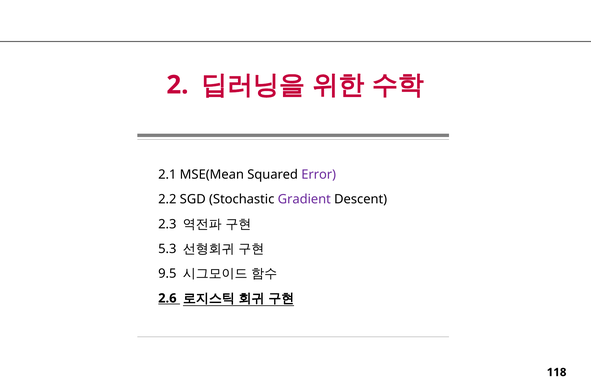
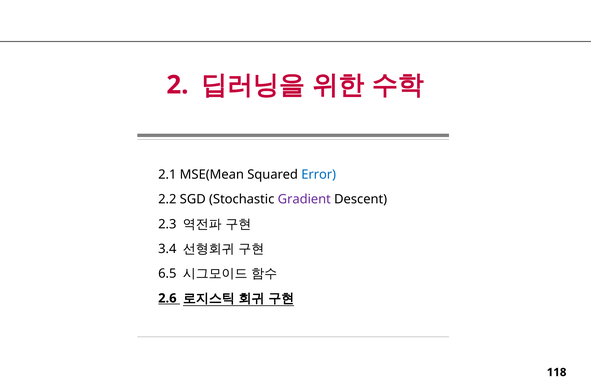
Error colour: purple -> blue
5.3: 5.3 -> 3.4
9.5: 9.5 -> 6.5
